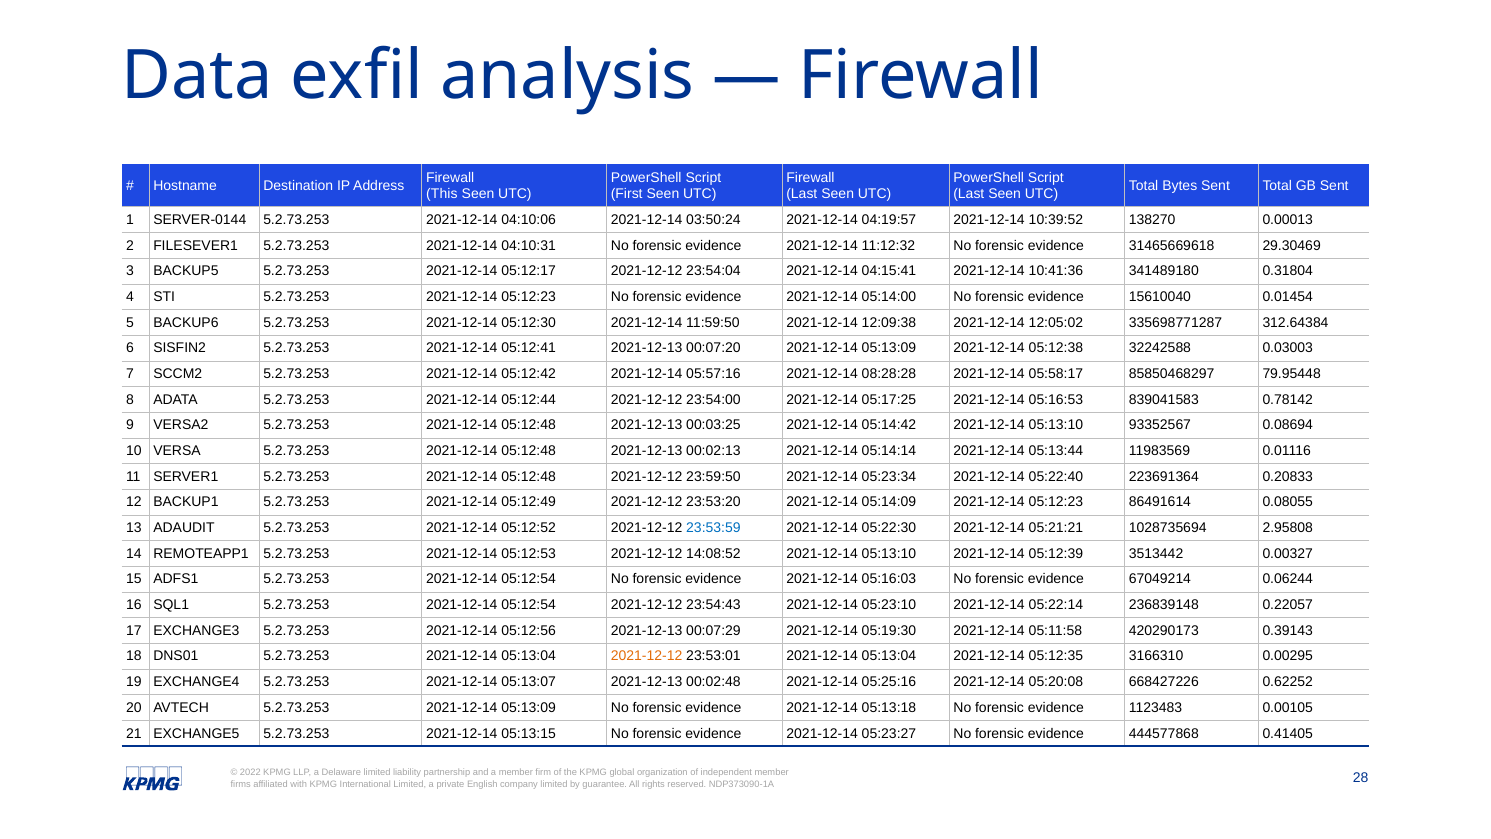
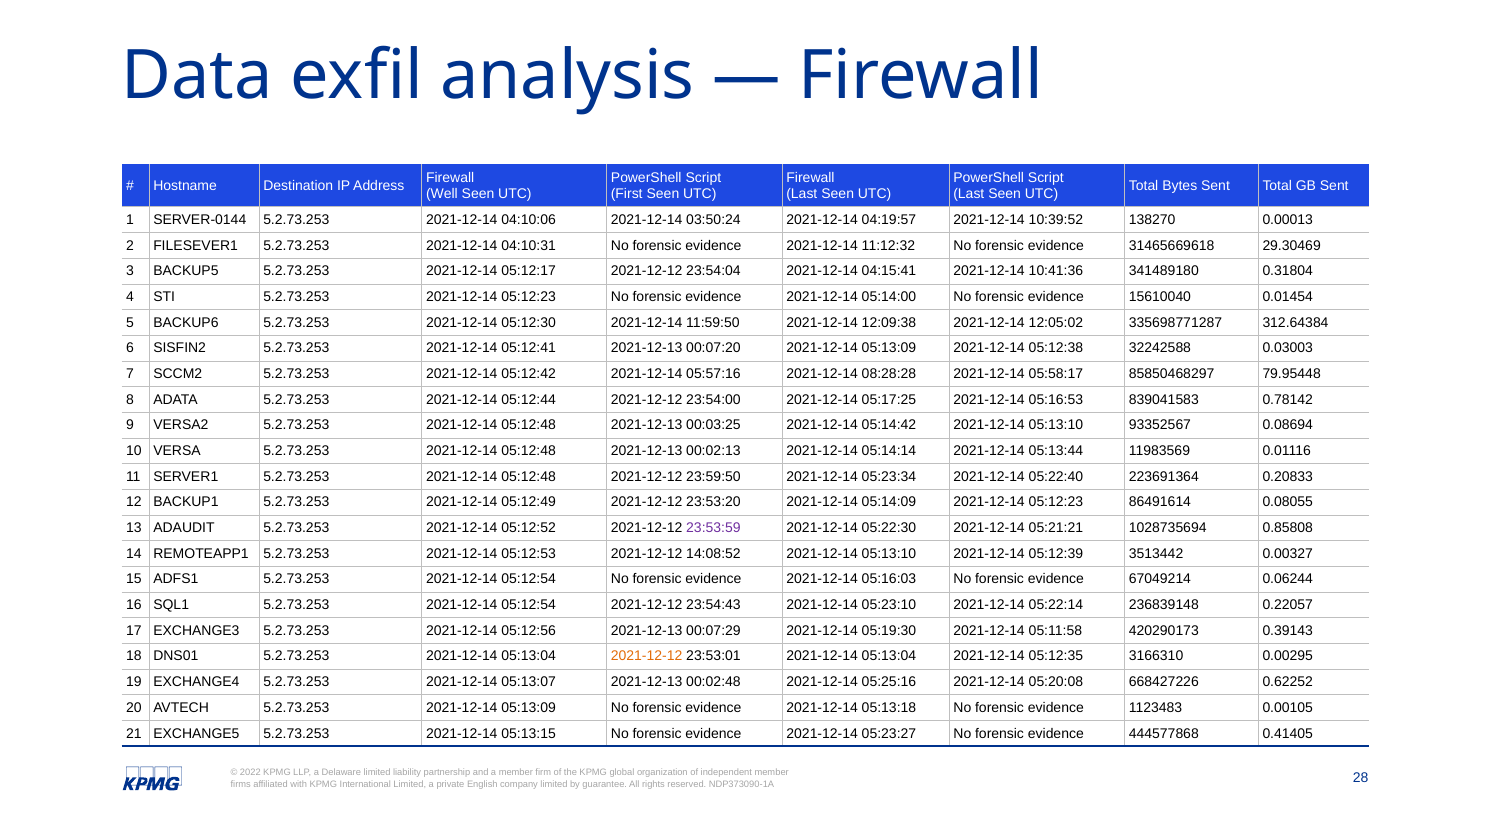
This: This -> Well
23:53:59 colour: blue -> purple
2.95808: 2.95808 -> 0.85808
